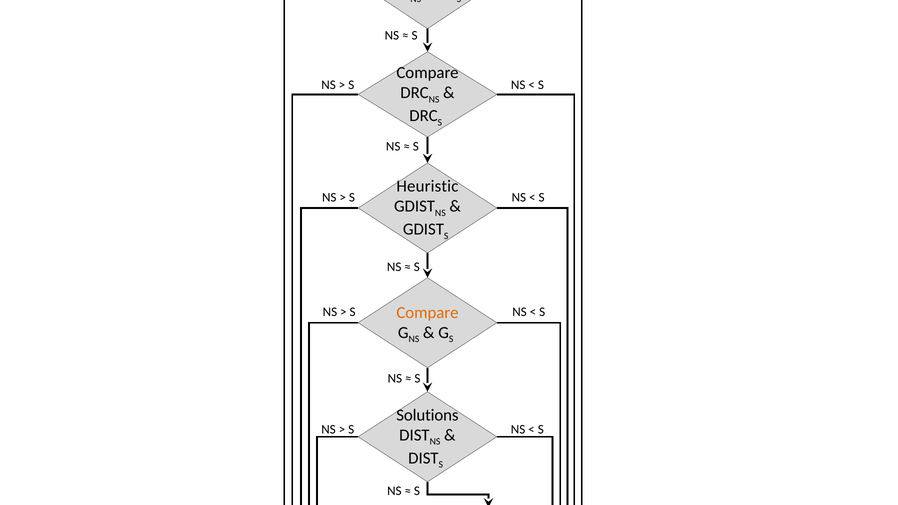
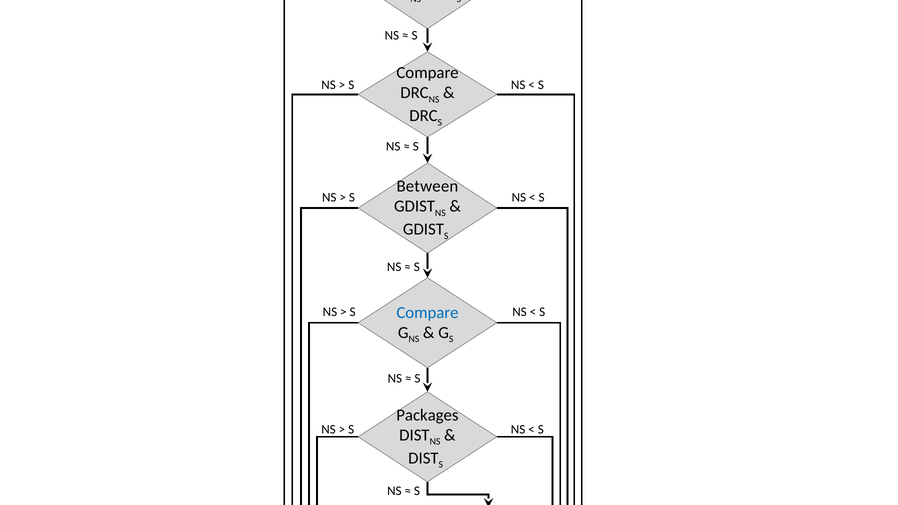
Heuristic: Heuristic -> Between
Compare at (427, 313) colour: orange -> blue
Solutions: Solutions -> Packages
